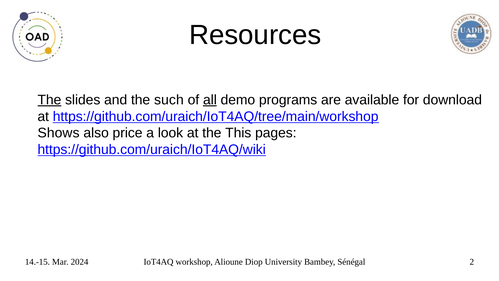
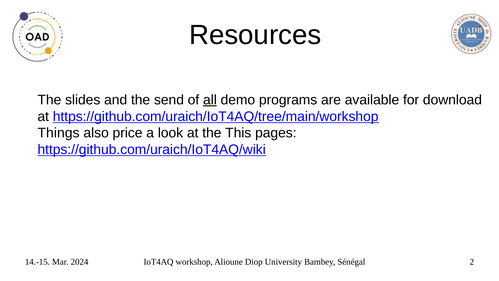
The at (49, 100) underline: present -> none
such: such -> send
Shows: Shows -> Things
